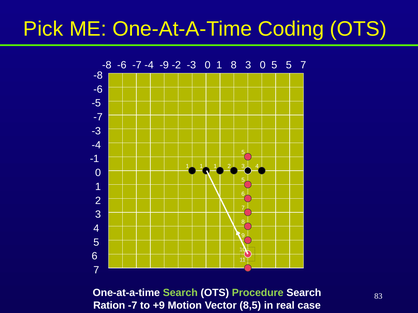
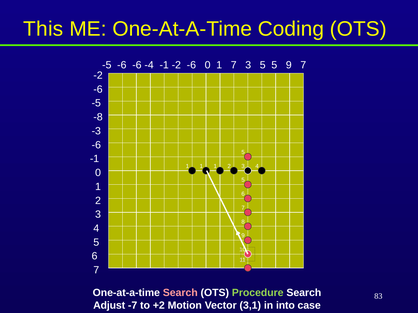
Pick: Pick -> This
-8 at (107, 65): -8 -> -5
-6 -7: -7 -> -6
-4 -9: -9 -> -1
-3 at (191, 65): -3 -> -6
1 8: 8 -> 7
3 0: 0 -> 5
5 at (289, 65): 5 -> 9
-8 at (98, 75): -8 -> -2
-7 at (98, 117): -7 -> -8
-4 at (96, 145): -4 -> -6
Search at (180, 293) colour: light green -> pink
Ration: Ration -> Adjust
+9: +9 -> +2
8,5: 8,5 -> 3,1
real: real -> into
